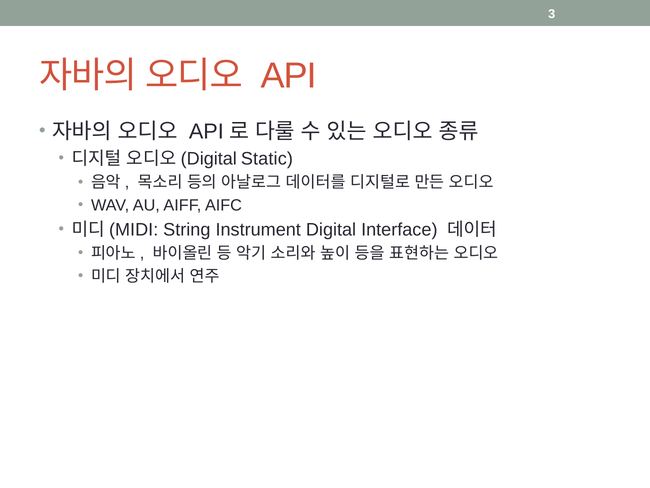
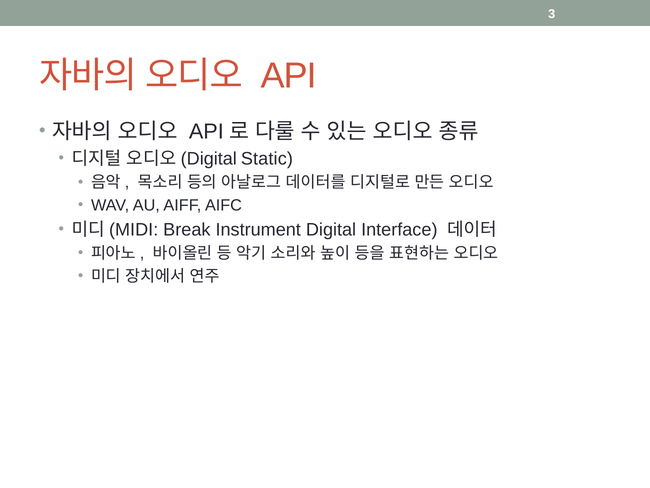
String: String -> Break
